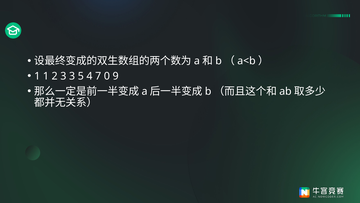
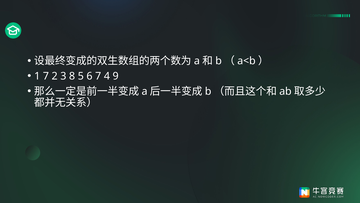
1 1: 1 -> 7
3 3: 3 -> 8
4: 4 -> 6
0: 0 -> 4
